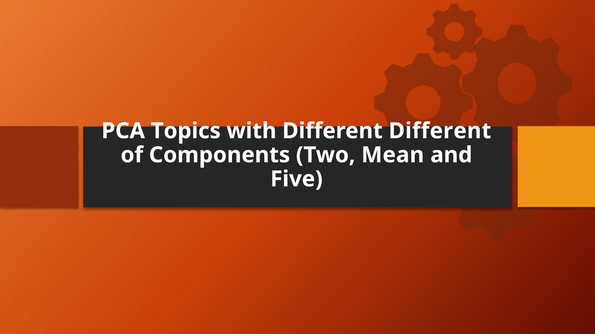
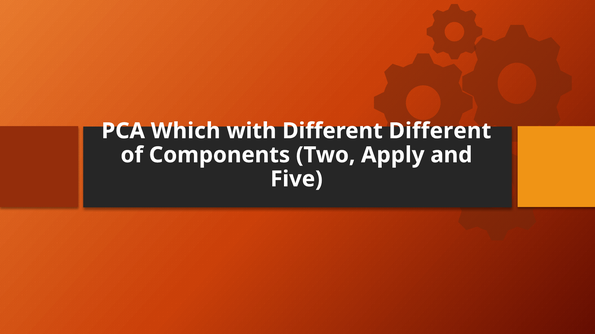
Topics: Topics -> Which
Mean: Mean -> Apply
